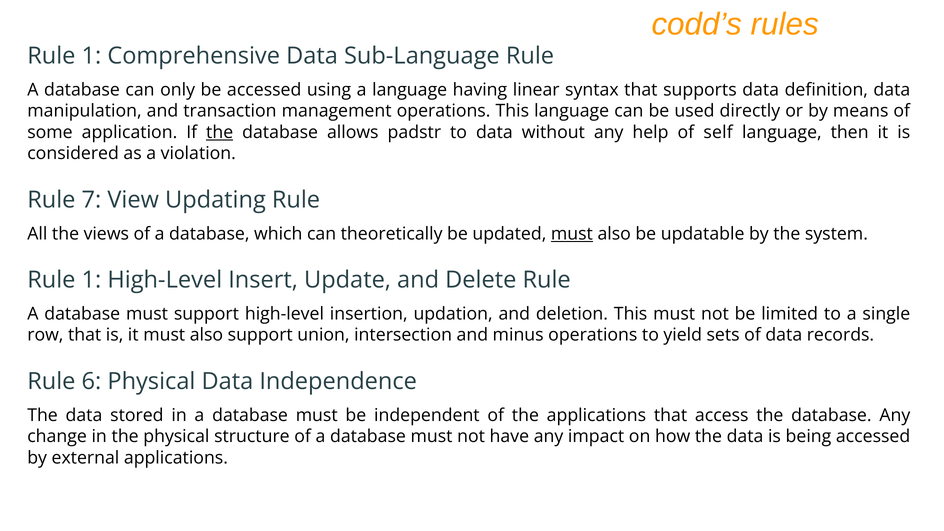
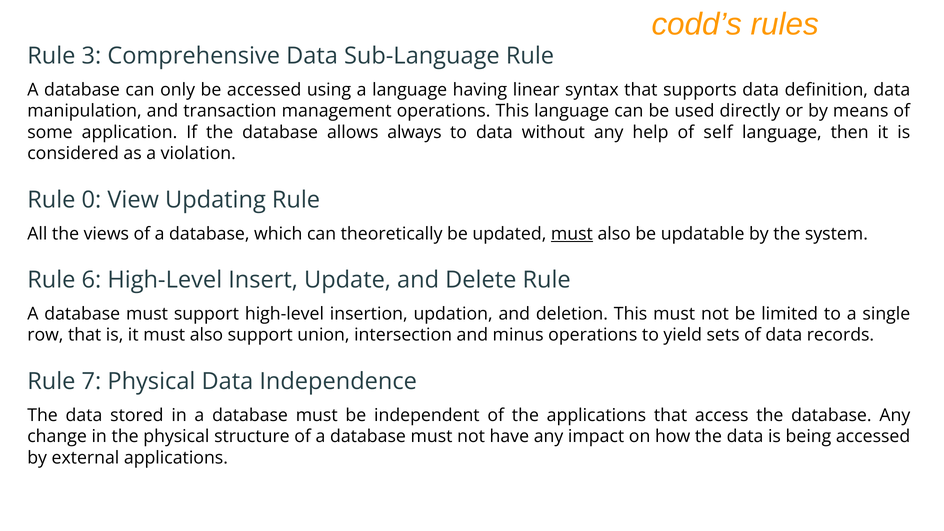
1 at (91, 56): 1 -> 3
the at (220, 132) underline: present -> none
padstr: padstr -> always
7: 7 -> 0
1 at (91, 280): 1 -> 6
6: 6 -> 7
